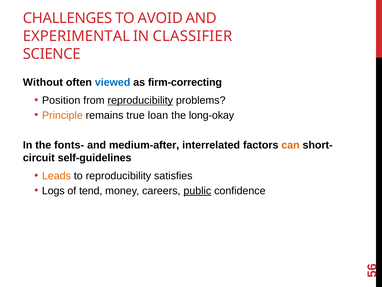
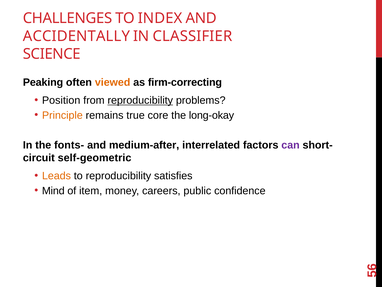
AVOID: AVOID -> INDEX
EXPERIMENTAL: EXPERIMENTAL -> ACCIDENTALLY
Without: Without -> Peaking
viewed colour: blue -> orange
loan: loan -> core
can colour: orange -> purple
self-guidelines: self-guidelines -> self-geometric
Logs: Logs -> Mind
tend: tend -> item
public underline: present -> none
